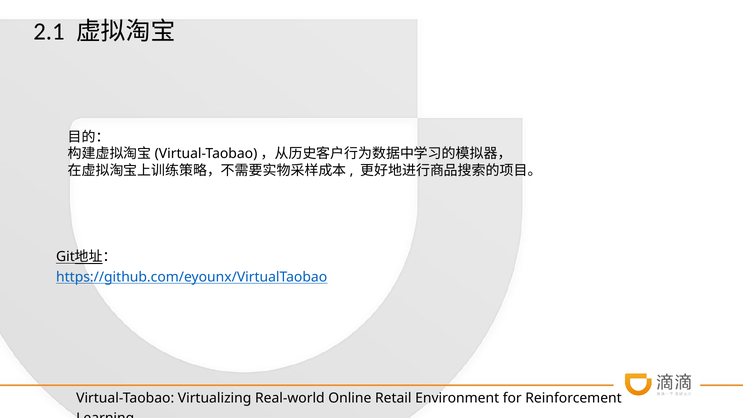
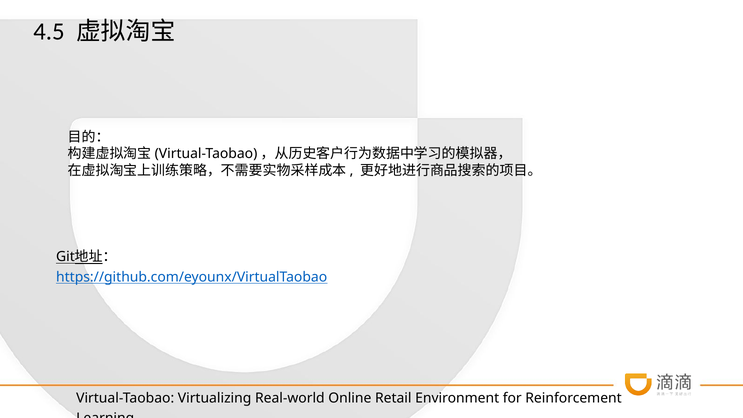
2.1: 2.1 -> 4.5
